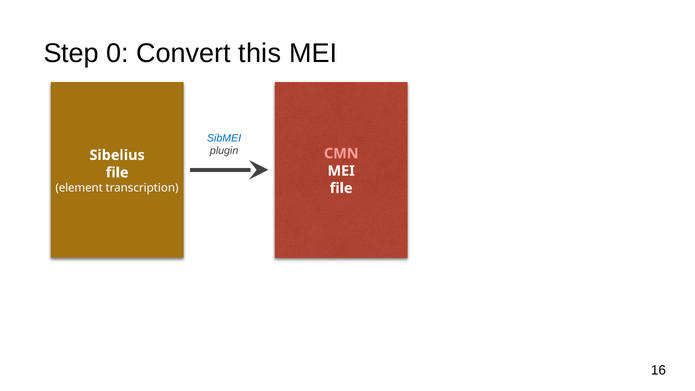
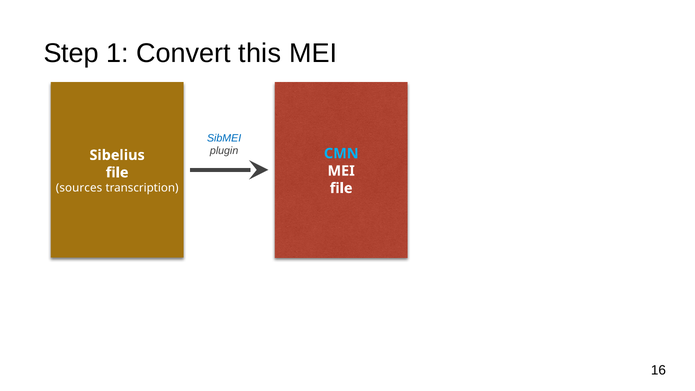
0: 0 -> 1
CMN colour: pink -> light blue
element: element -> sources
